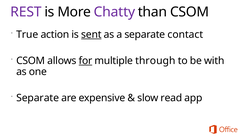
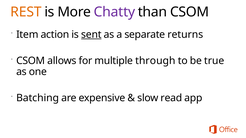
REST colour: purple -> orange
True: True -> Item
contact: contact -> returns
for underline: present -> none
with: with -> true
Separate at (38, 98): Separate -> Batching
